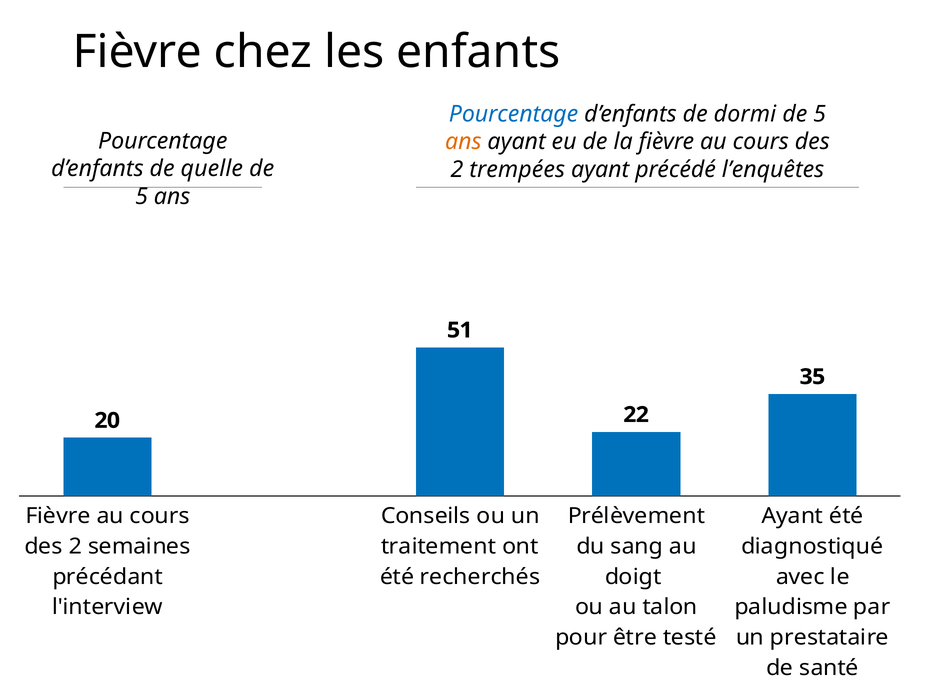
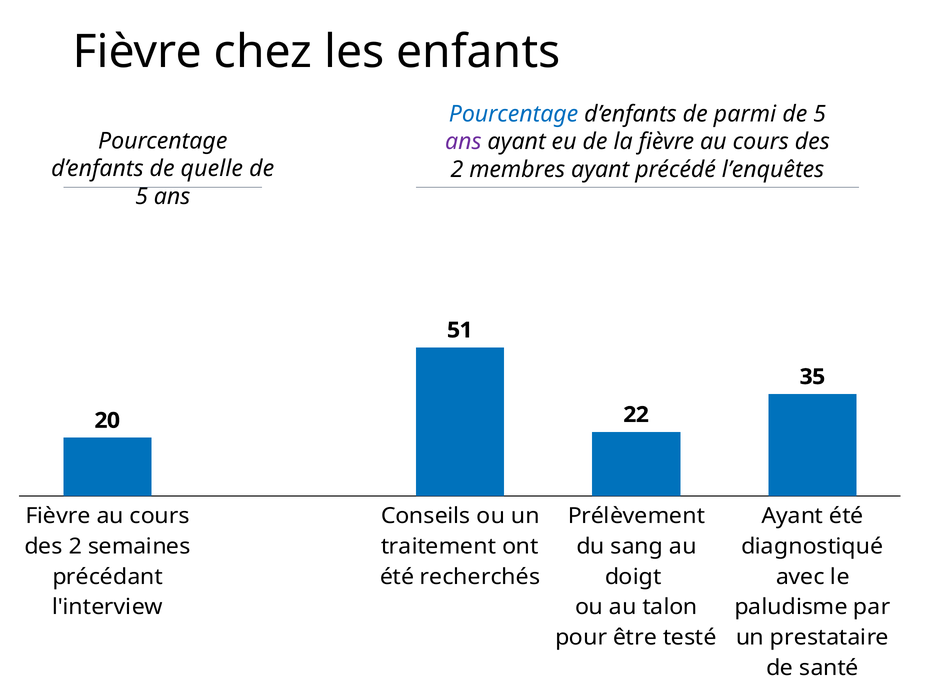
dormi: dormi -> parmi
ans at (463, 142) colour: orange -> purple
trempées: trempées -> membres
